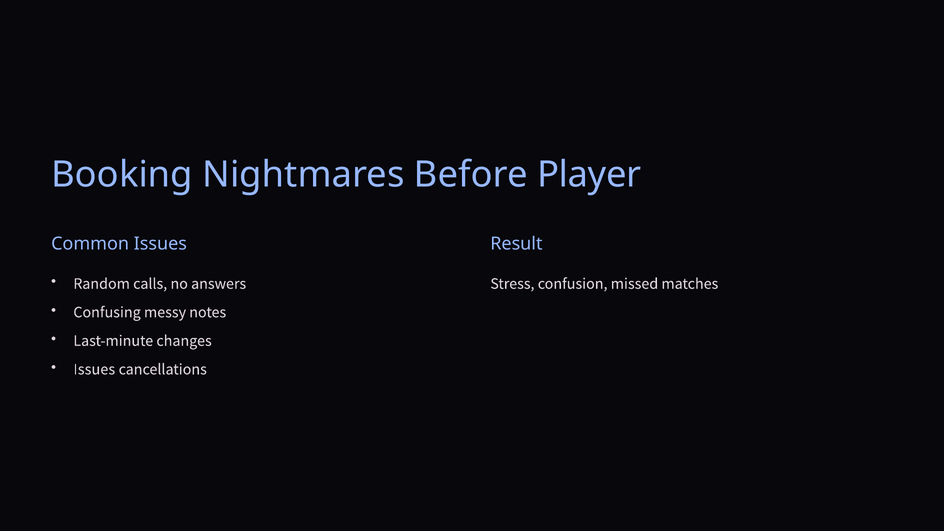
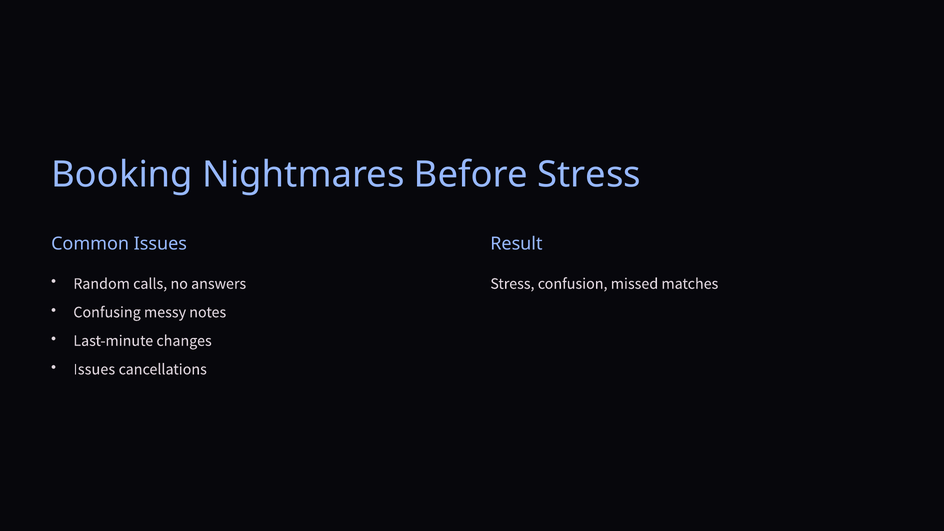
Before Player: Player -> Stress
